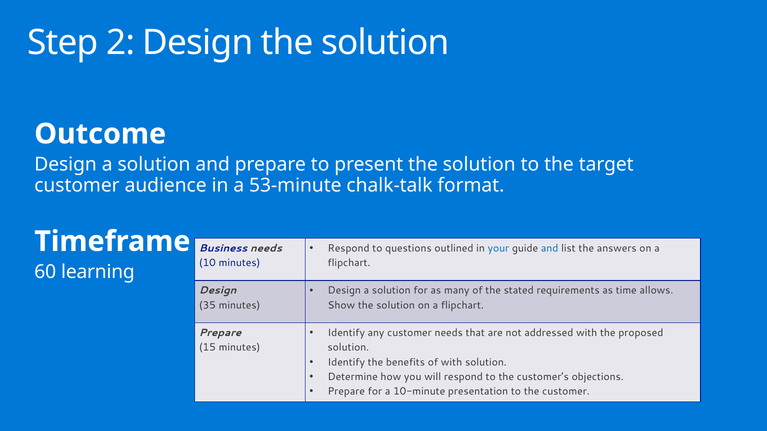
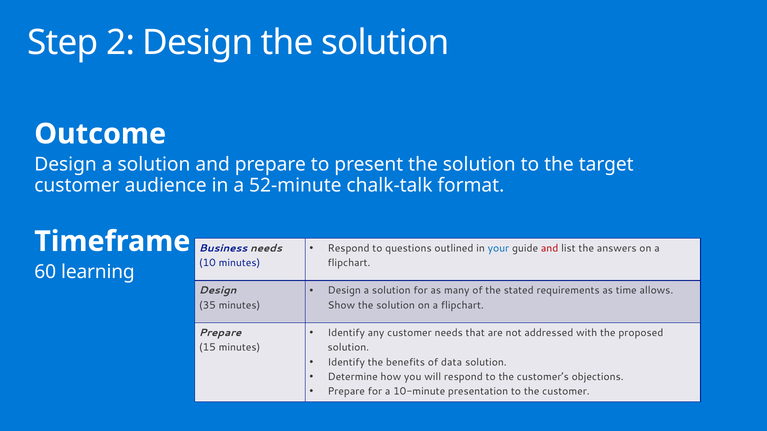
53-minute: 53-minute -> 52-minute
and at (550, 249) colour: blue -> red
of with: with -> data
